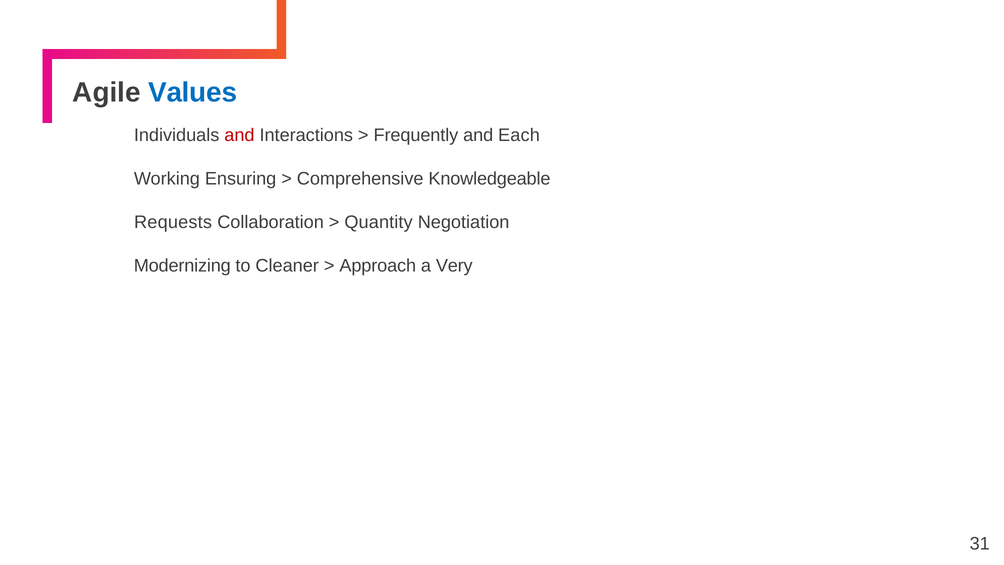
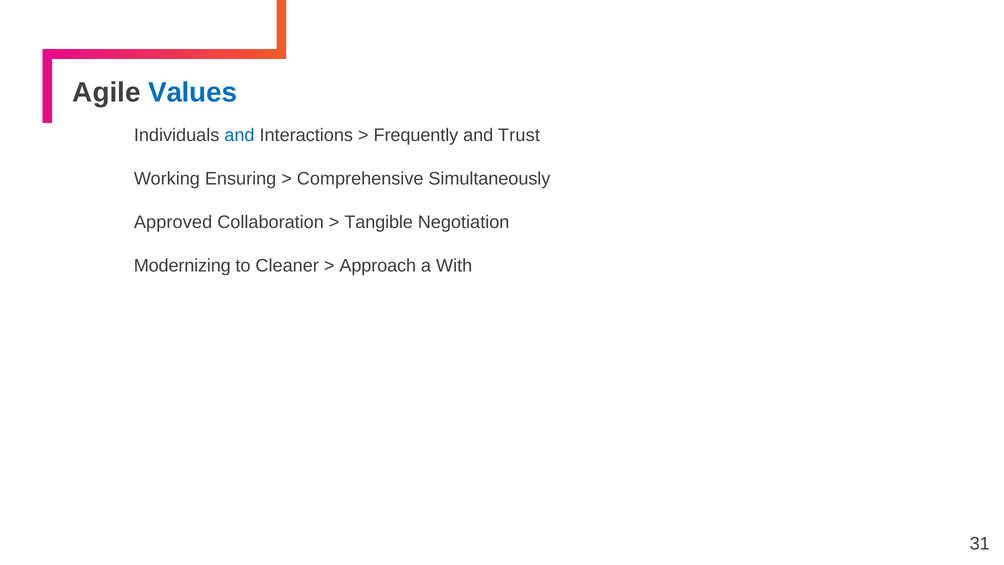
and at (239, 135) colour: red -> blue
Each: Each -> Trust
Knowledgeable: Knowledgeable -> Simultaneously
Requests: Requests -> Approved
Quantity: Quantity -> Tangible
Very: Very -> With
